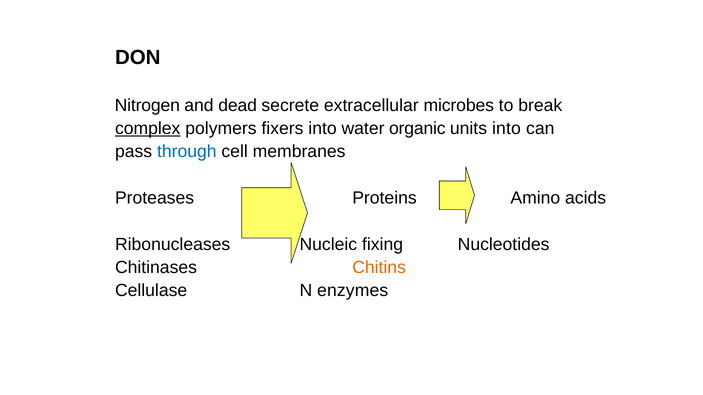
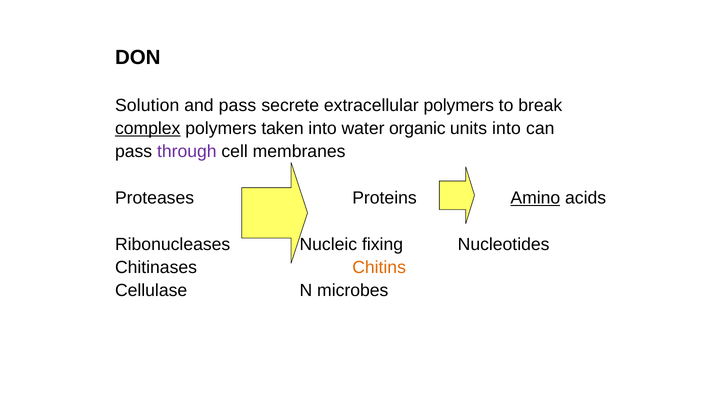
Nitrogen: Nitrogen -> Solution
and dead: dead -> pass
extracellular microbes: microbes -> polymers
fixers: fixers -> taken
through colour: blue -> purple
Amino underline: none -> present
enzymes: enzymes -> microbes
